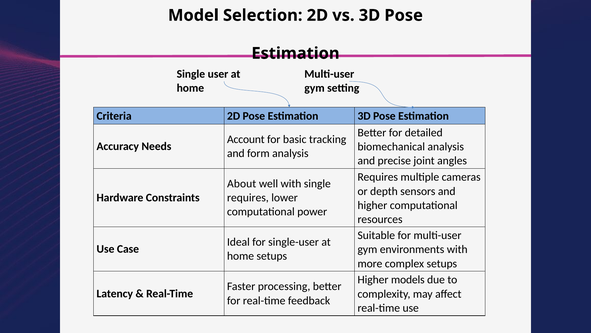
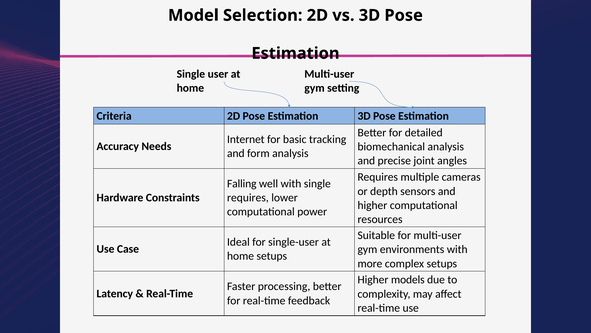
Account: Account -> Internet
About: About -> Falling
